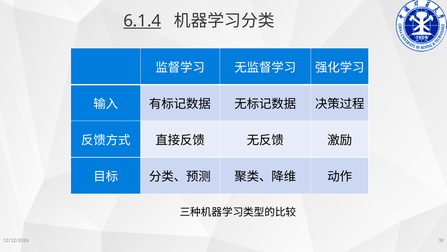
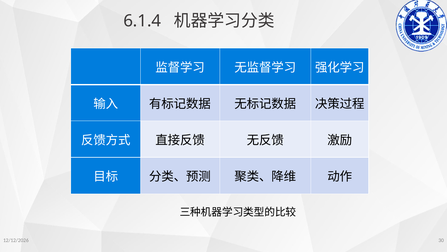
6.1.4 underline: present -> none
